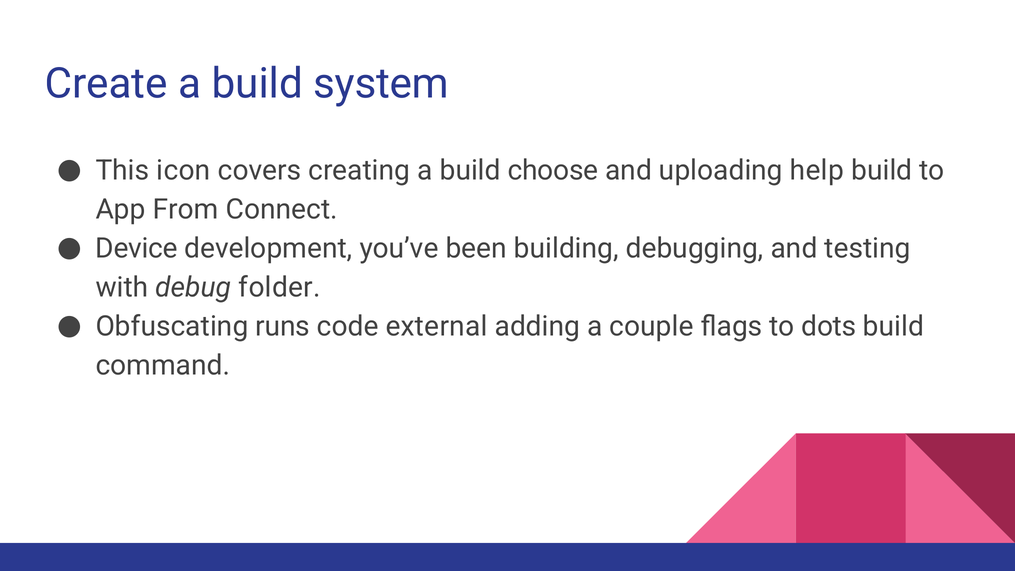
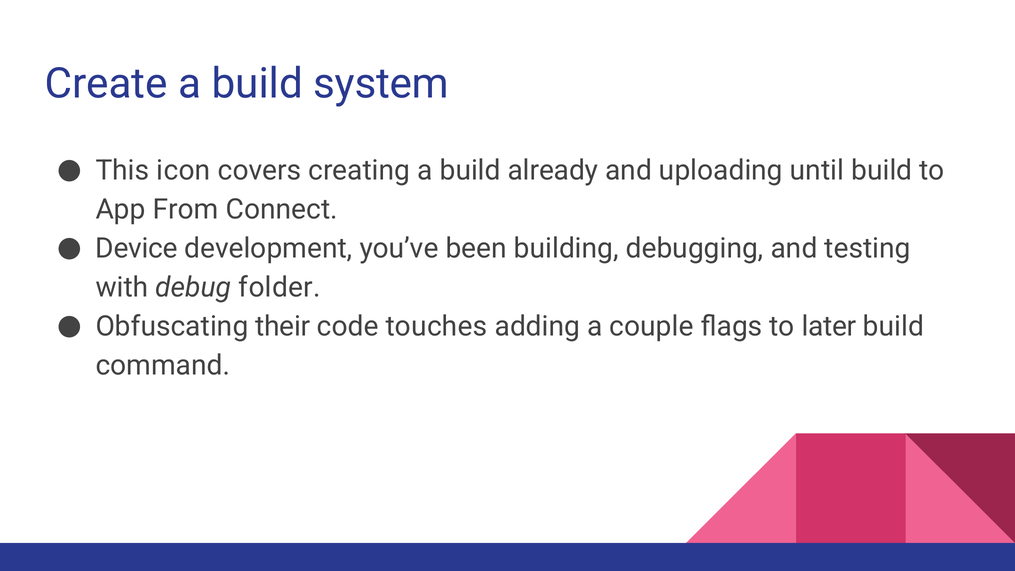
choose: choose -> already
help: help -> until
runs: runs -> their
external: external -> touches
dots: dots -> later
